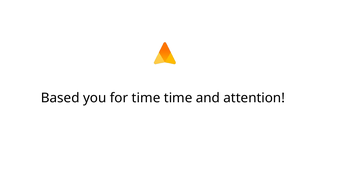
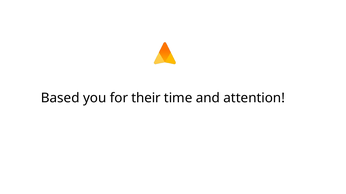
for time: time -> their
